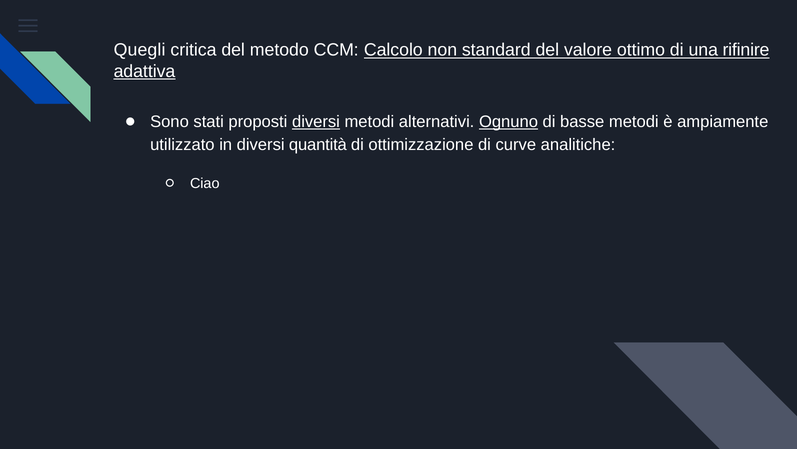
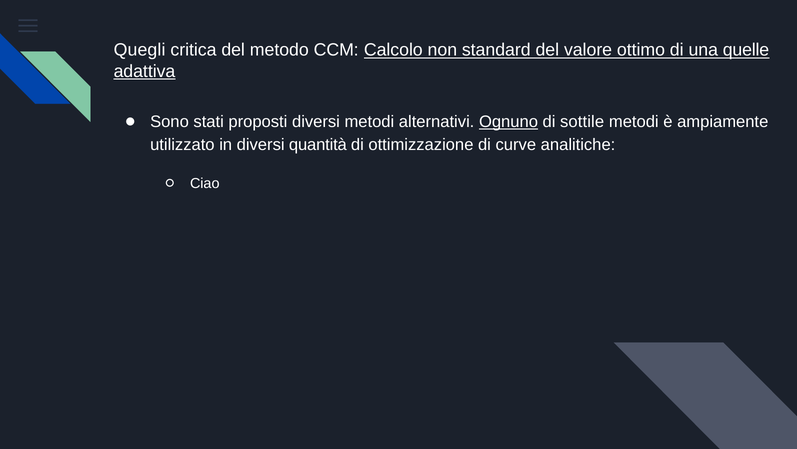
rifinire: rifinire -> quelle
diversi at (316, 122) underline: present -> none
basse: basse -> sottile
